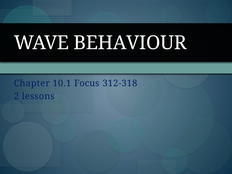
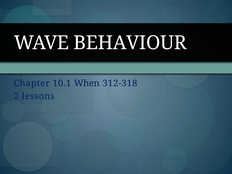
Focus: Focus -> When
